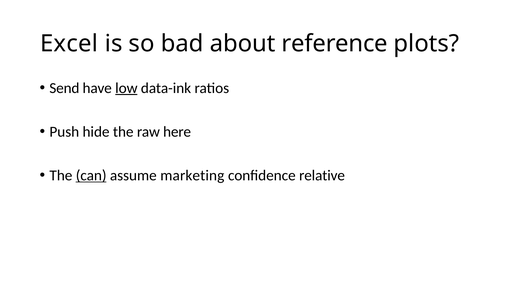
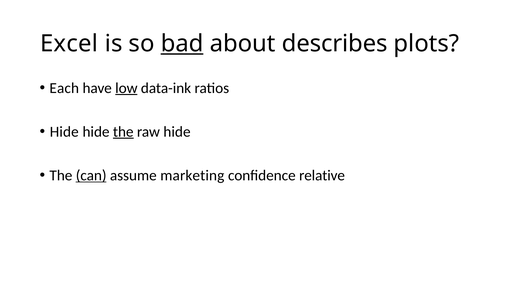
bad underline: none -> present
reference: reference -> describes
Send: Send -> Each
Push at (64, 132): Push -> Hide
the at (123, 132) underline: none -> present
raw here: here -> hide
